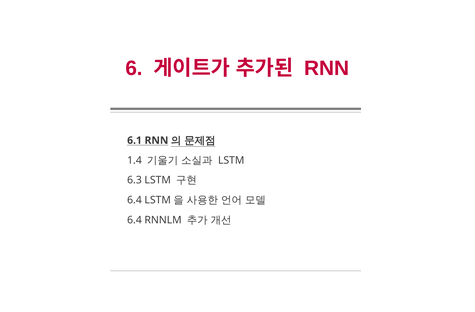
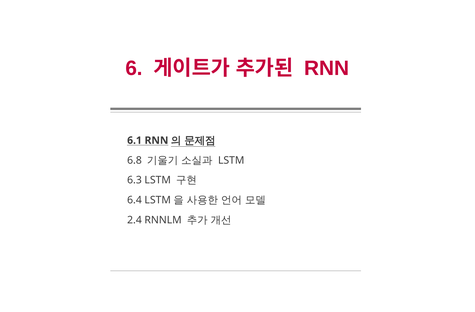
1.4: 1.4 -> 6.8
6.4 at (134, 220): 6.4 -> 2.4
